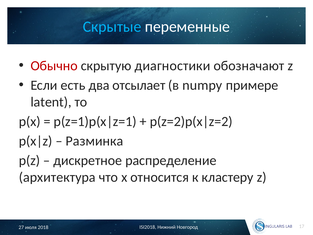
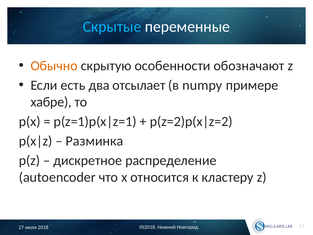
Обычно colour: red -> orange
диагностики: диагностики -> особенности
latent: latent -> хабре
архитектура: архитектура -> autoencoder
